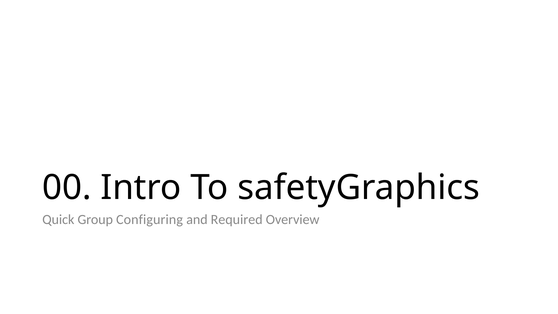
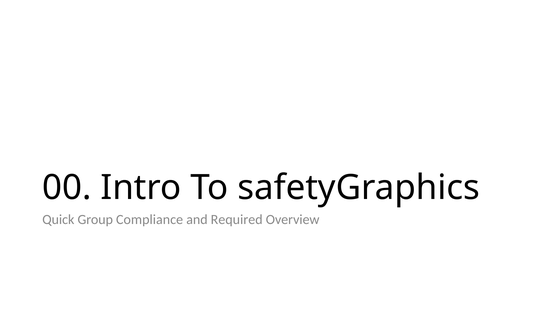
Configuring: Configuring -> Compliance
